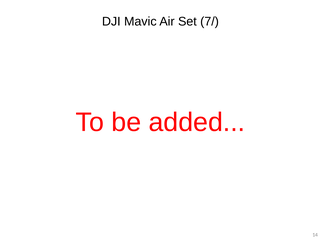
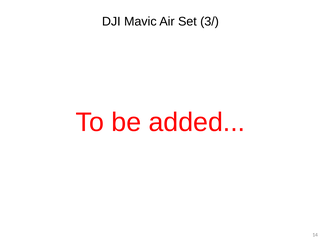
7/: 7/ -> 3/
